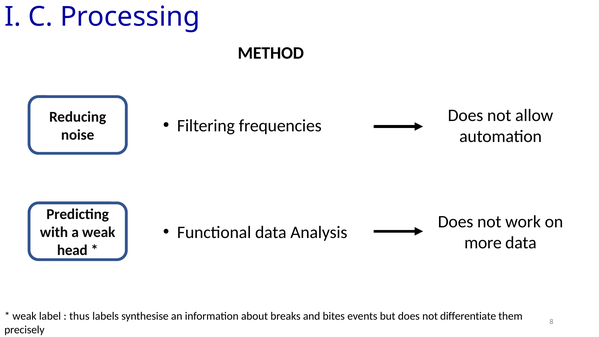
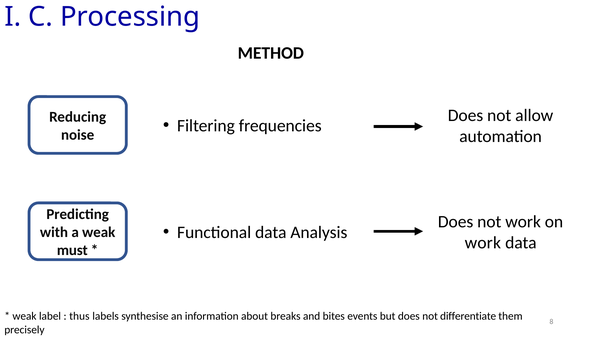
more at (483, 243): more -> work
head: head -> must
